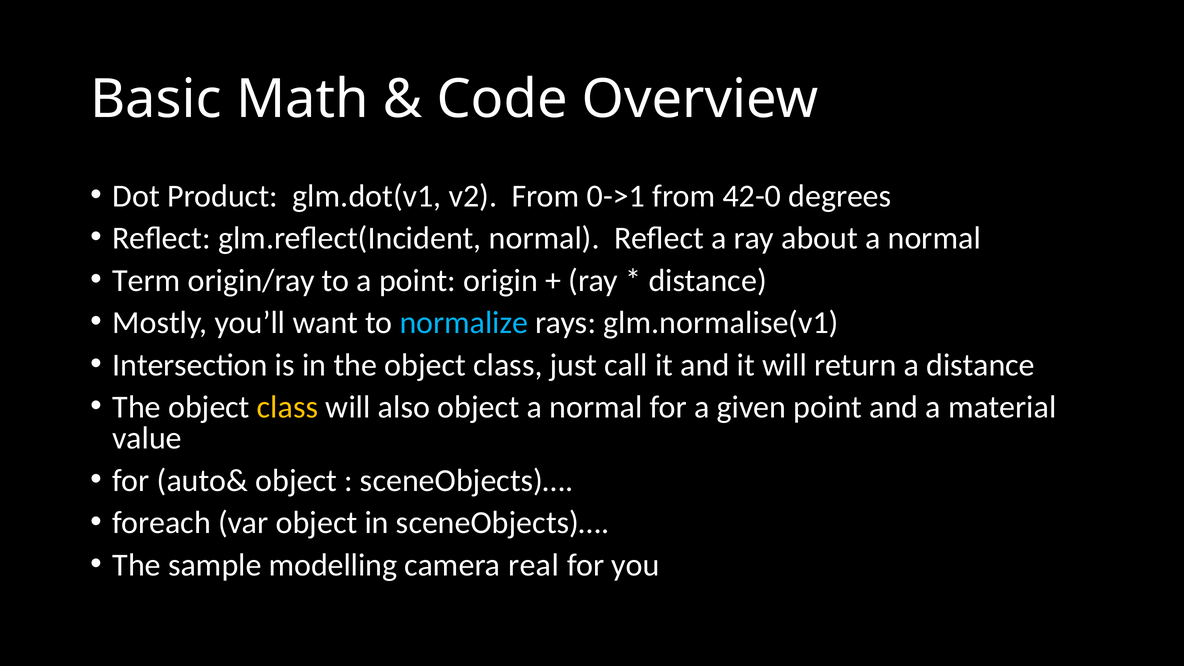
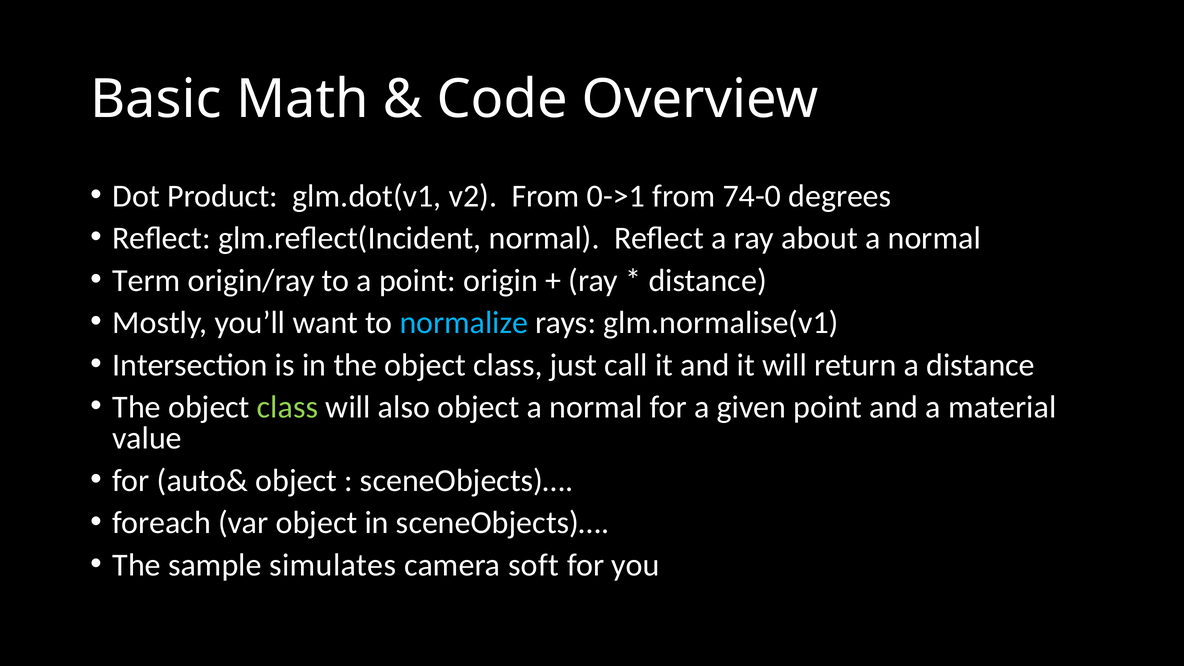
42-0: 42-0 -> 74-0
class at (288, 407) colour: yellow -> light green
modelling: modelling -> simulates
real: real -> soft
